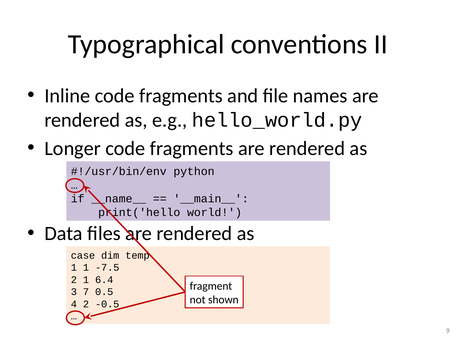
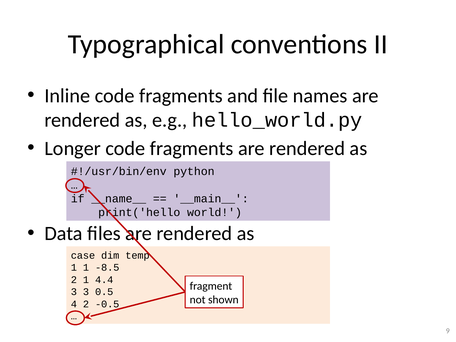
-7.5: -7.5 -> -8.5
6.4: 6.4 -> 4.4
3 7: 7 -> 3
